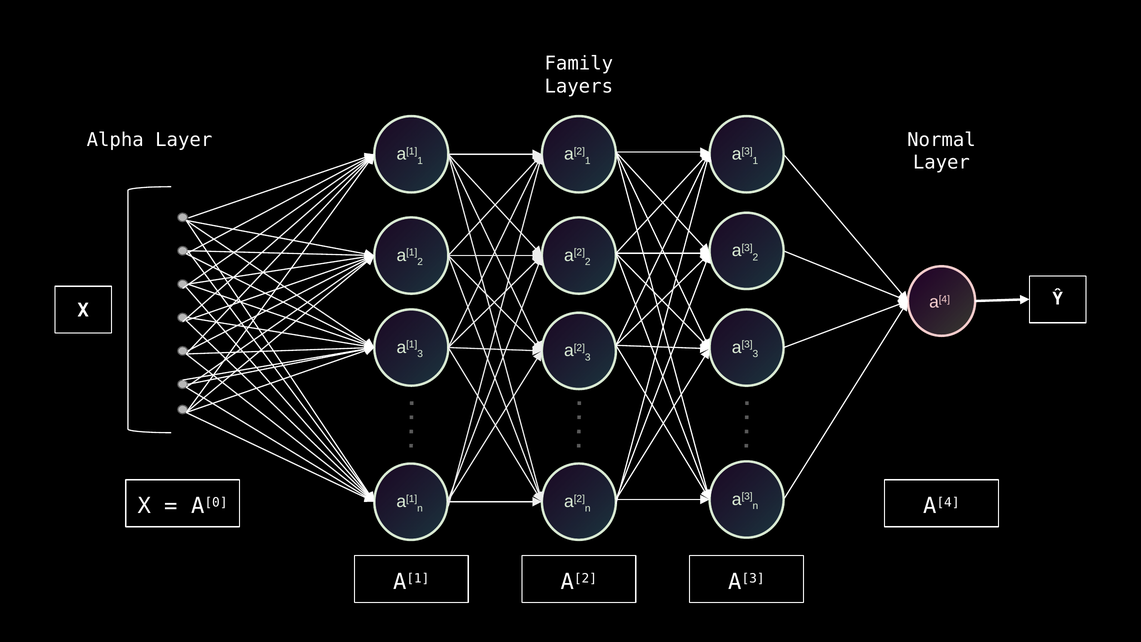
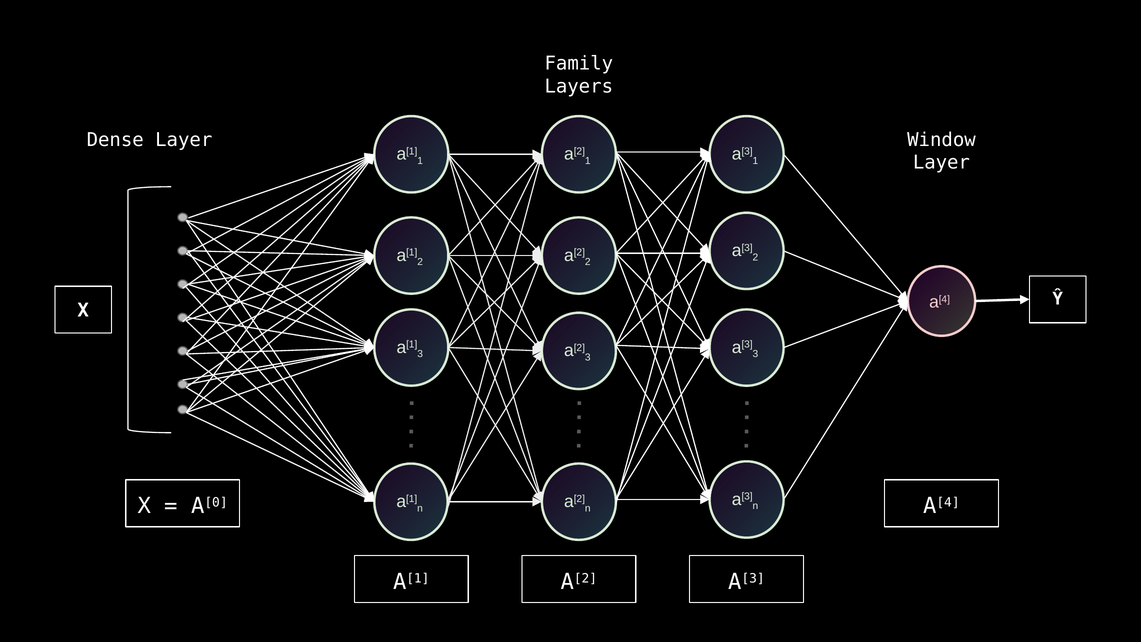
Alpha: Alpha -> Dense
Normal: Normal -> Window
